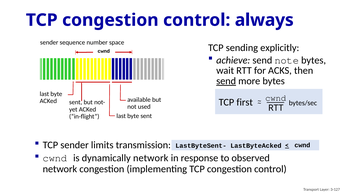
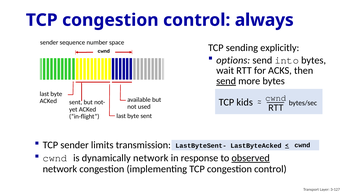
achieve: achieve -> options
note: note -> into
first: first -> kids
observed underline: none -> present
